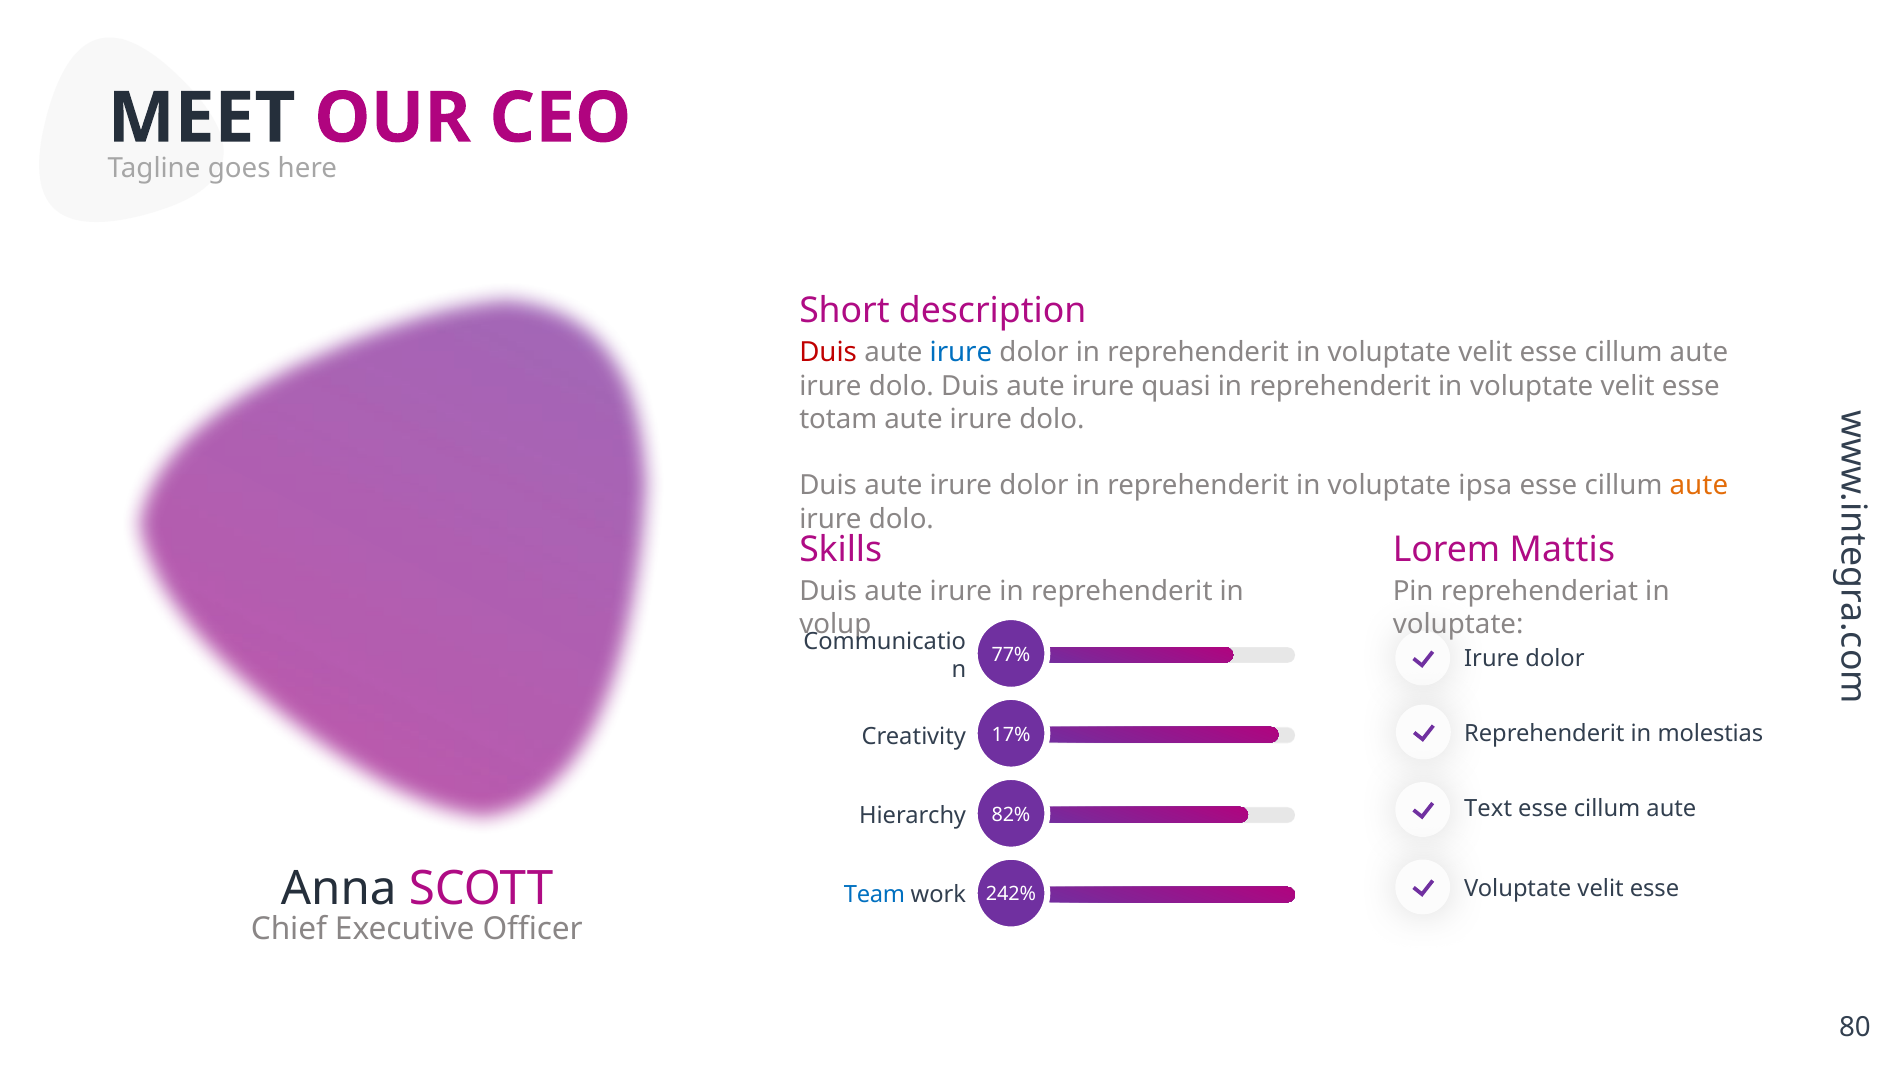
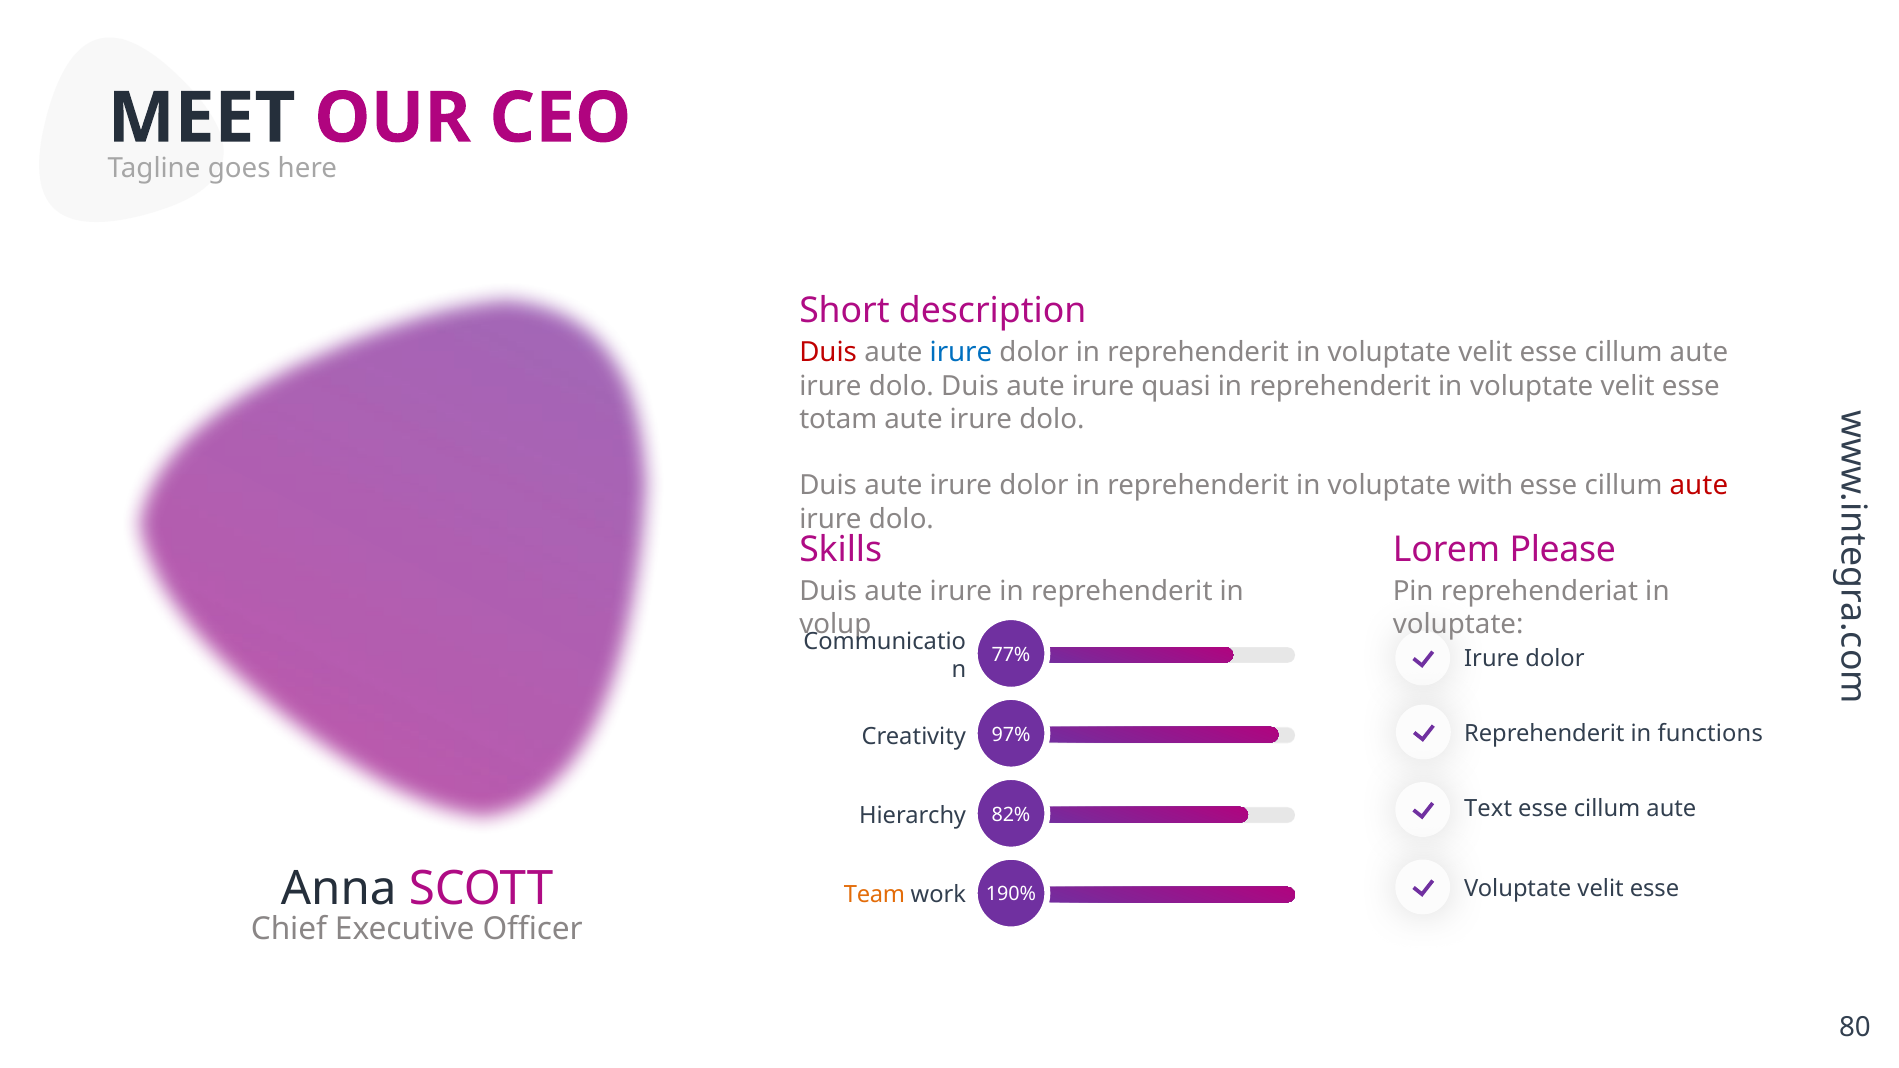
ipsa: ipsa -> with
aute at (1699, 486) colour: orange -> red
Mattis: Mattis -> Please
molestias: molestias -> functions
17%: 17% -> 97%
Team colour: blue -> orange
242%: 242% -> 190%
